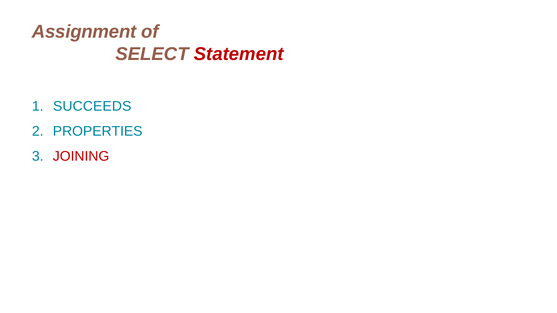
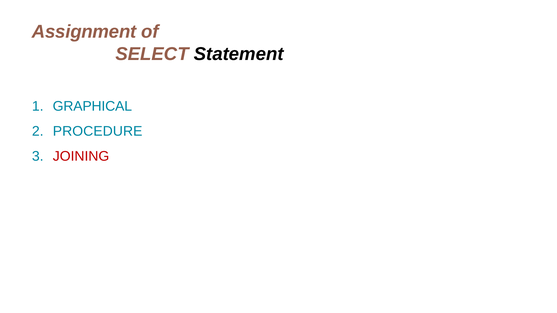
Statement colour: red -> black
SUCCEEDS: SUCCEEDS -> GRAPHICAL
PROPERTIES: PROPERTIES -> PROCEDURE
